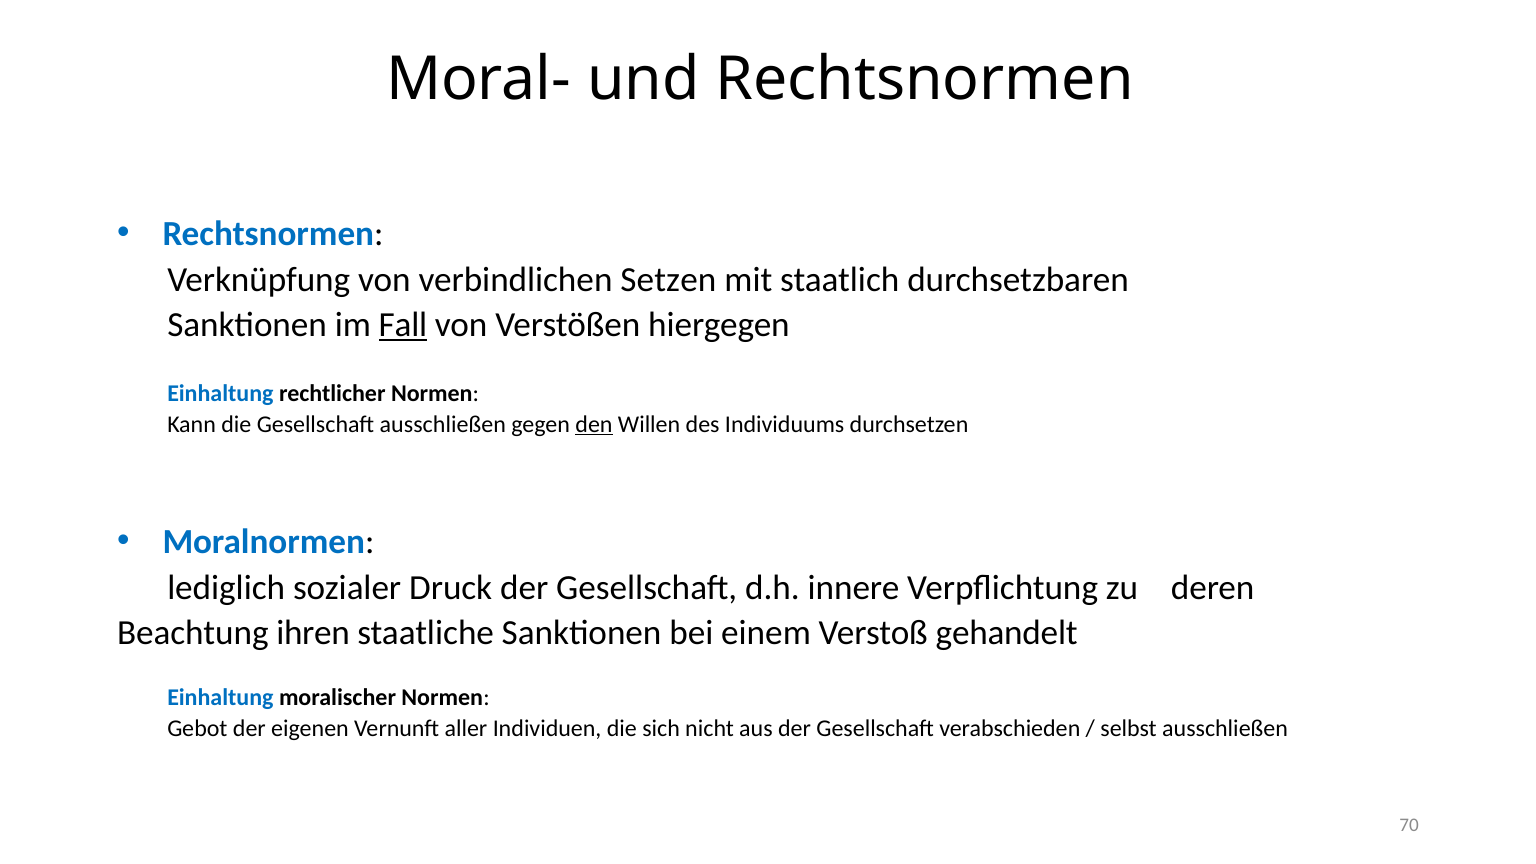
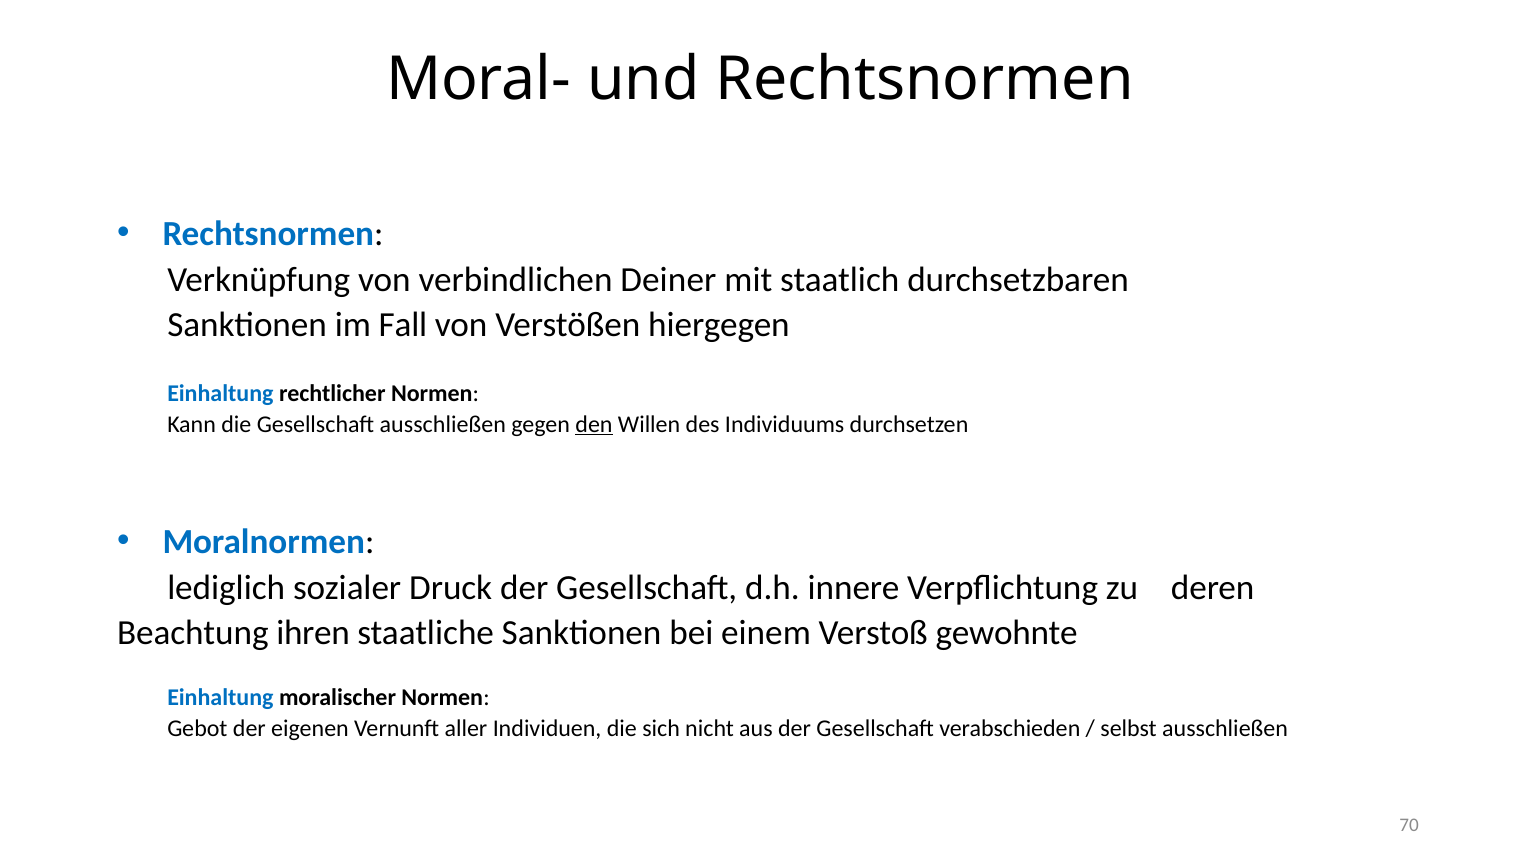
Setzen: Setzen -> Deiner
Fall underline: present -> none
gehandelt: gehandelt -> gewohnte
